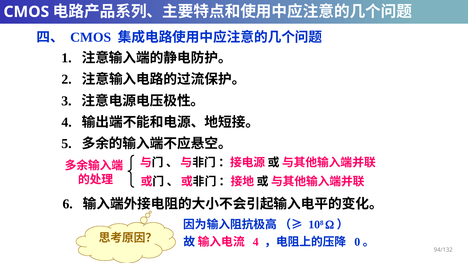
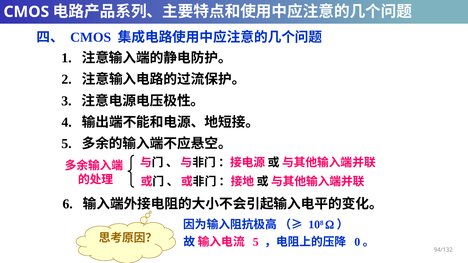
4 at (256, 242): 4 -> 5
